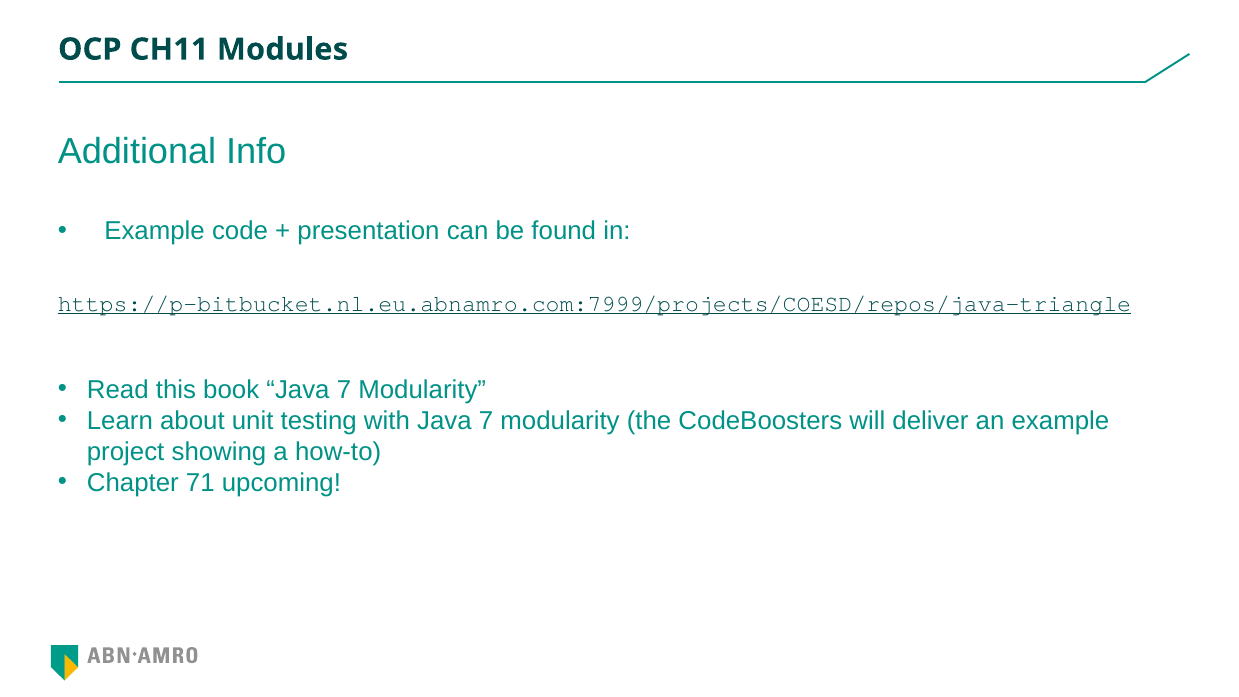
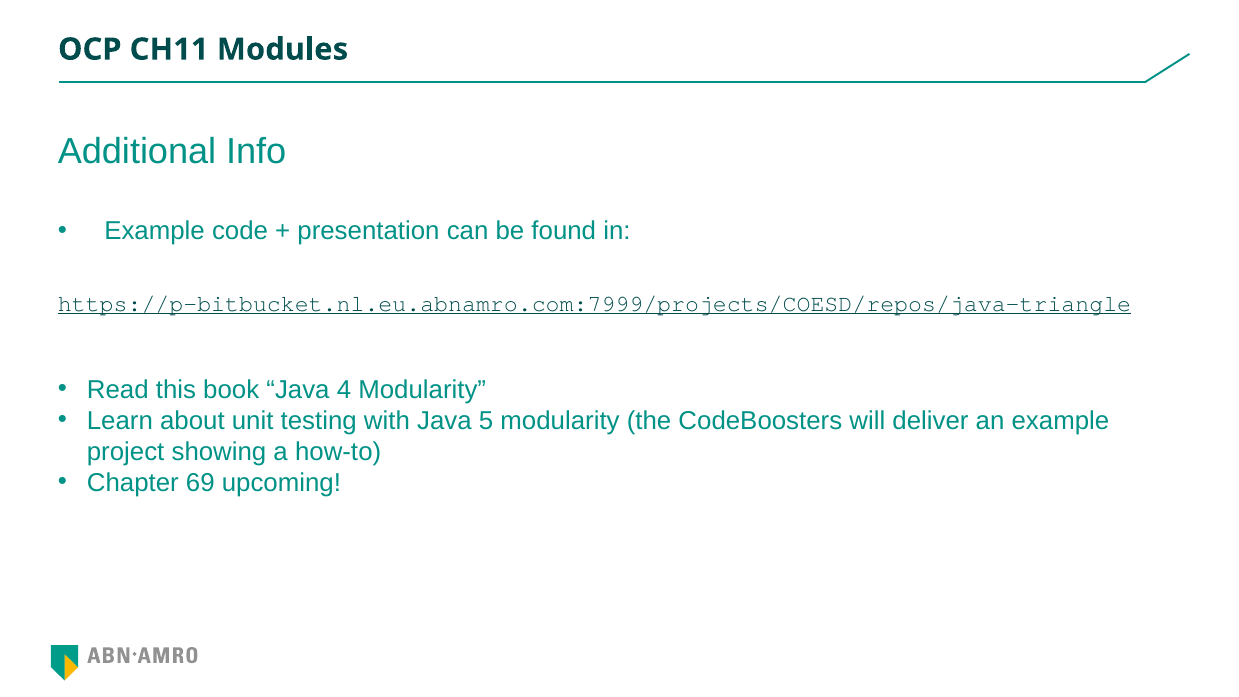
book Java 7: 7 -> 4
with Java 7: 7 -> 5
71: 71 -> 69
